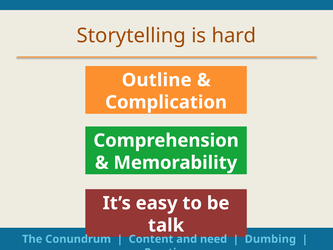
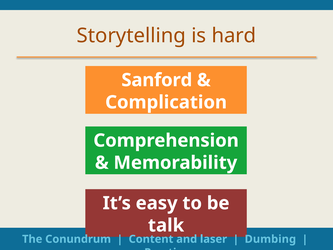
Outline: Outline -> Sanford
need: need -> laser
